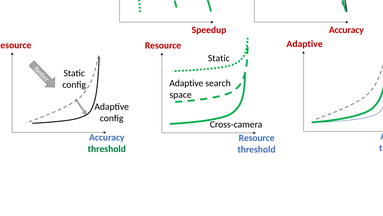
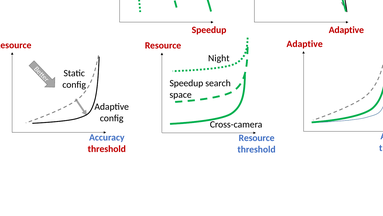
Speedup Accuracy: Accuracy -> Adaptive
Static at (219, 58): Static -> Night
Adaptive at (186, 83): Adaptive -> Speedup
threshold at (107, 149) colour: green -> red
